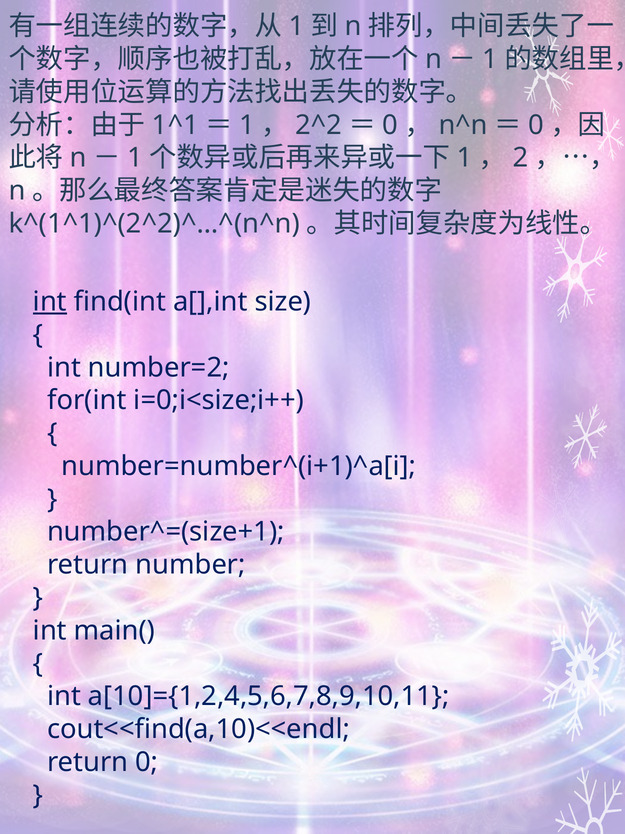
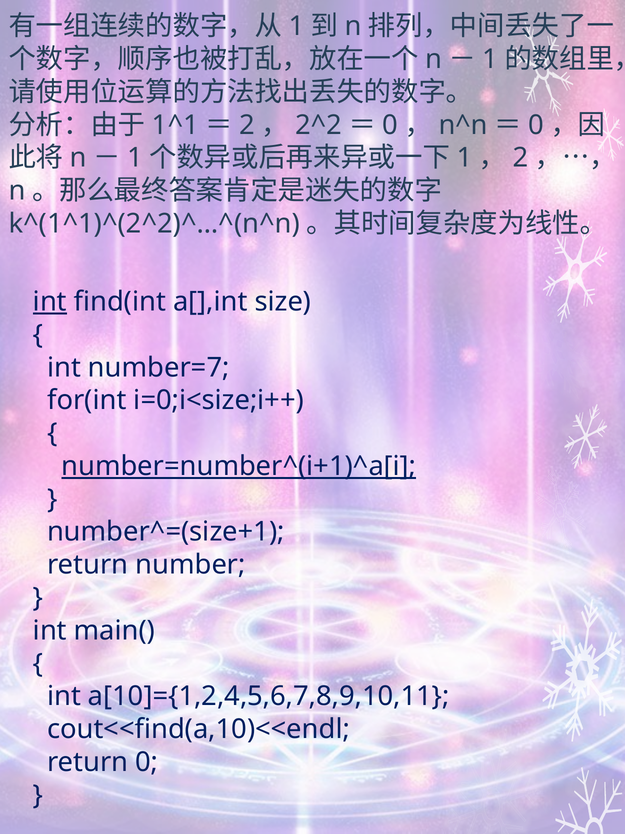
1 at (247, 125): 1 -> 2
number=2: number=2 -> number=7
number=number^(i+1)^a[i underline: none -> present
